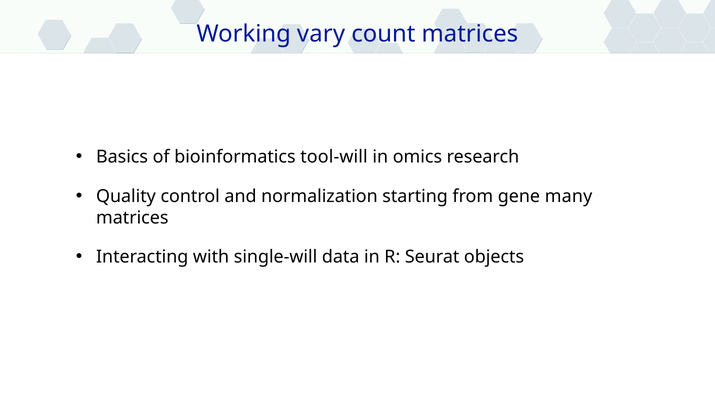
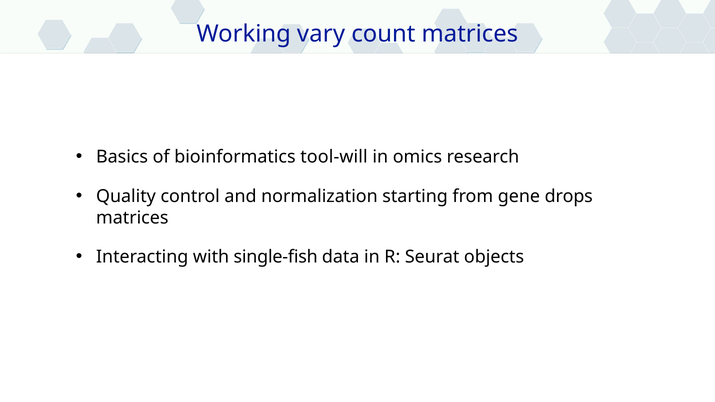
many: many -> drops
single-will: single-will -> single-fish
